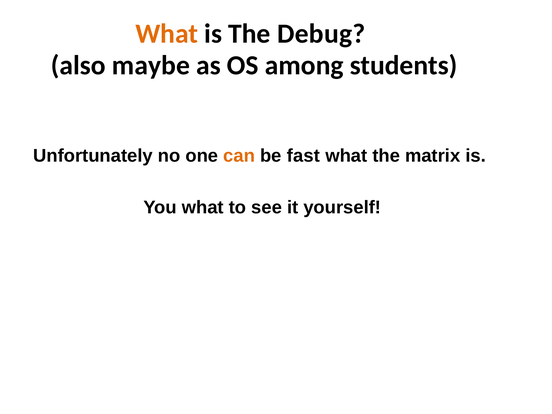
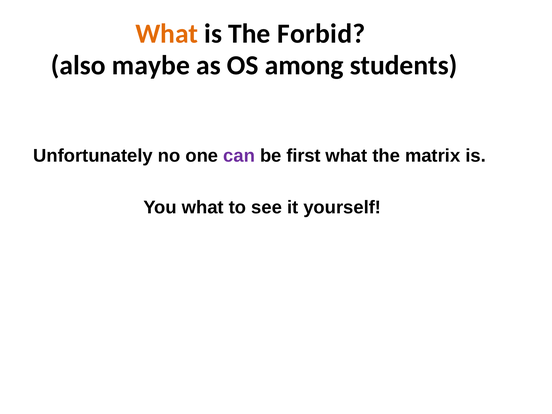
Debug: Debug -> Forbid
can colour: orange -> purple
fast: fast -> first
